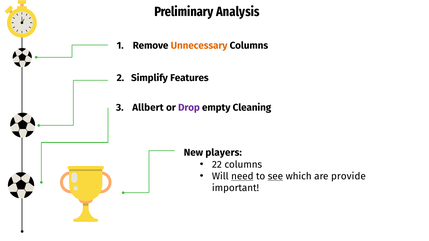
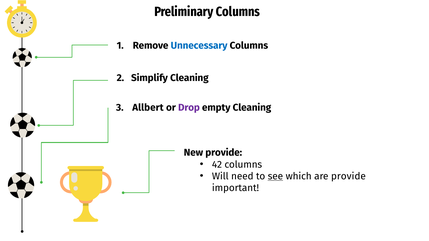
Preliminary Analysis: Analysis -> Columns
Unnecessary colour: orange -> blue
Simplify Features: Features -> Cleaning
New players: players -> provide
22: 22 -> 42
need underline: present -> none
